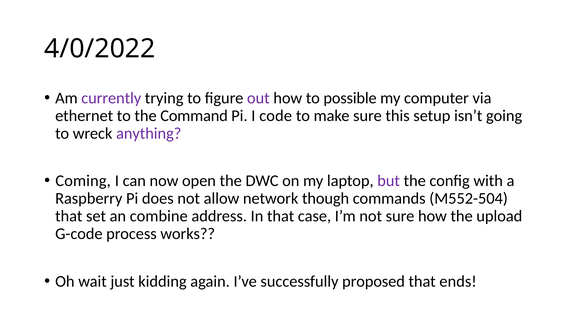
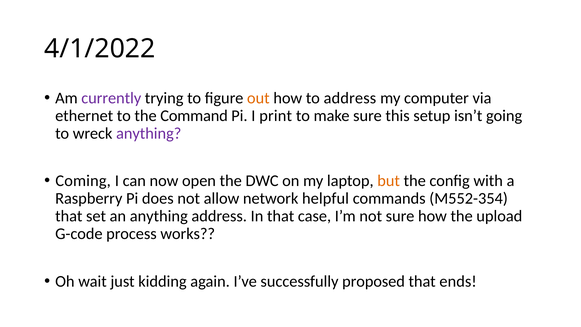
4/0/2022: 4/0/2022 -> 4/1/2022
out colour: purple -> orange
to possible: possible -> address
code: code -> print
but colour: purple -> orange
though: though -> helpful
M552-504: M552-504 -> M552-354
an combine: combine -> anything
